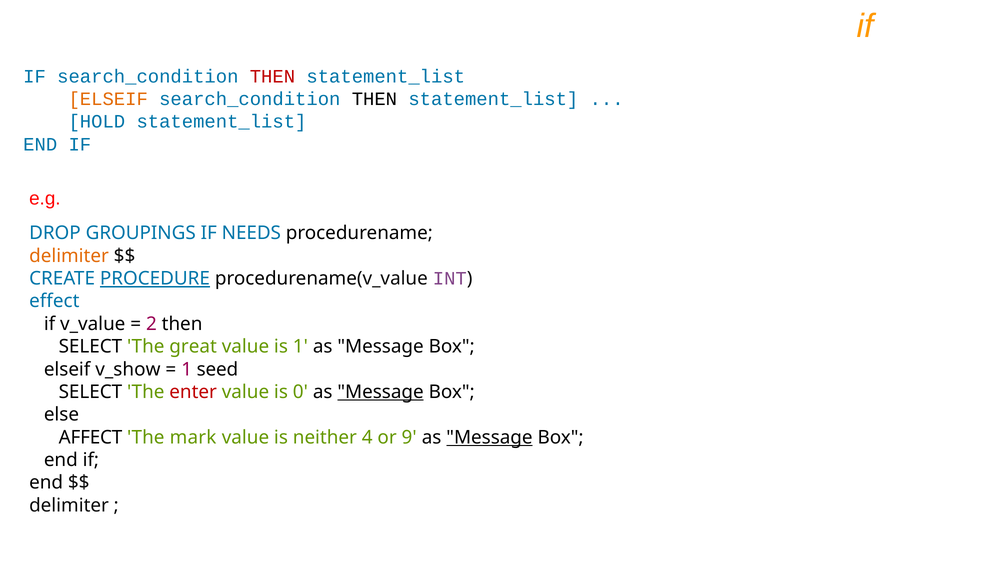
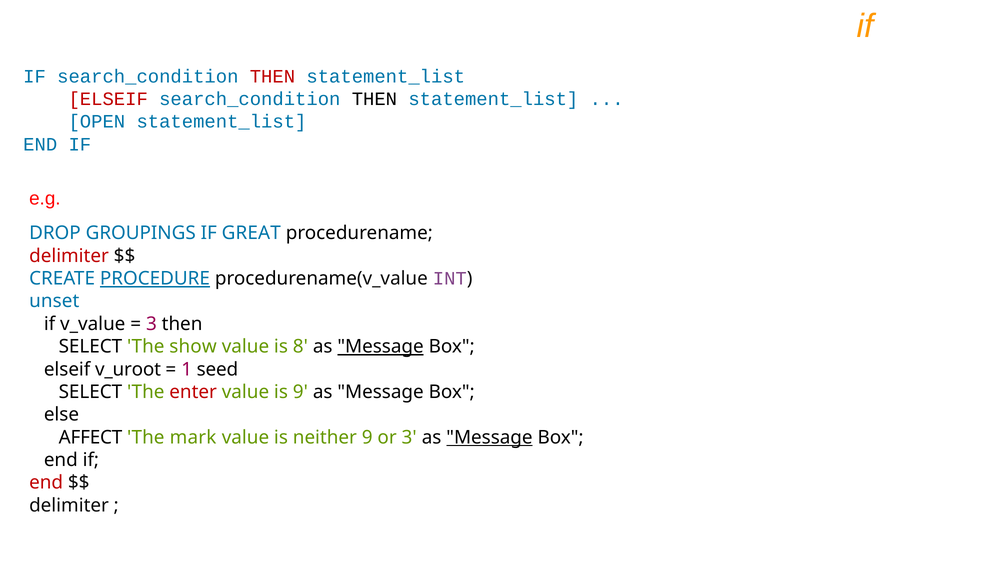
ELSEIF at (108, 99) colour: orange -> red
HOLD: HOLD -> OPEN
NEEDS: NEEDS -> GREAT
delimiter at (69, 256) colour: orange -> red
effect: effect -> unset
2 at (151, 324): 2 -> 3
great: great -> show
is 1: 1 -> 8
Message at (381, 346) underline: none -> present
v_show: v_show -> v_uroot
is 0: 0 -> 9
Message at (381, 392) underline: present -> none
neither 4: 4 -> 9
or 9: 9 -> 3
end at (46, 482) colour: black -> red
